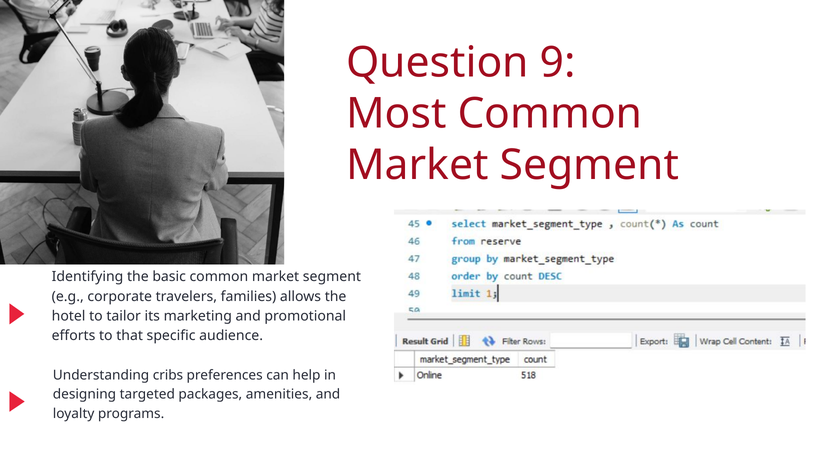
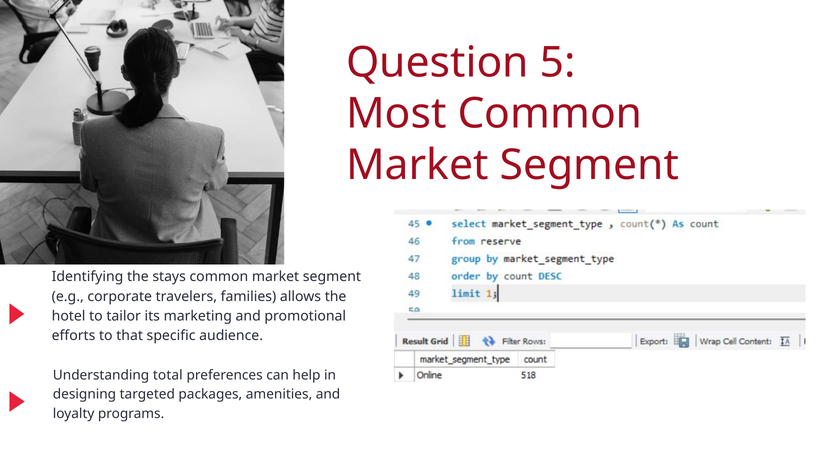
9: 9 -> 5
basic: basic -> stays
cribs: cribs -> total
